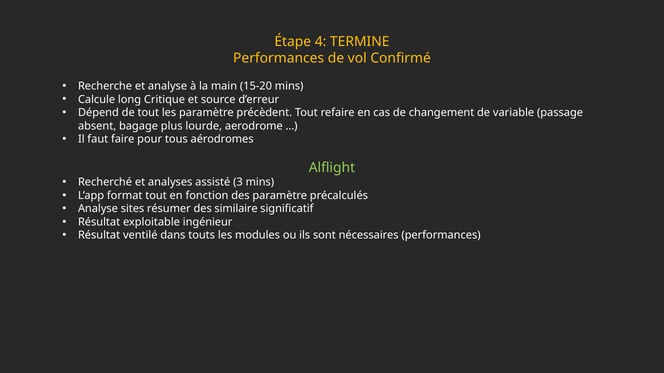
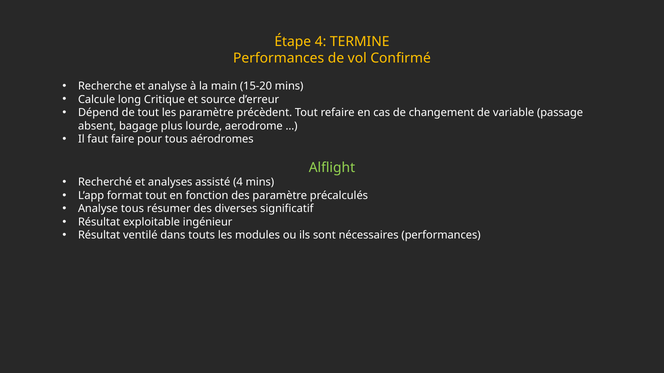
assisté 3: 3 -> 4
Analyse sites: sites -> tous
similaire: similaire -> diverses
